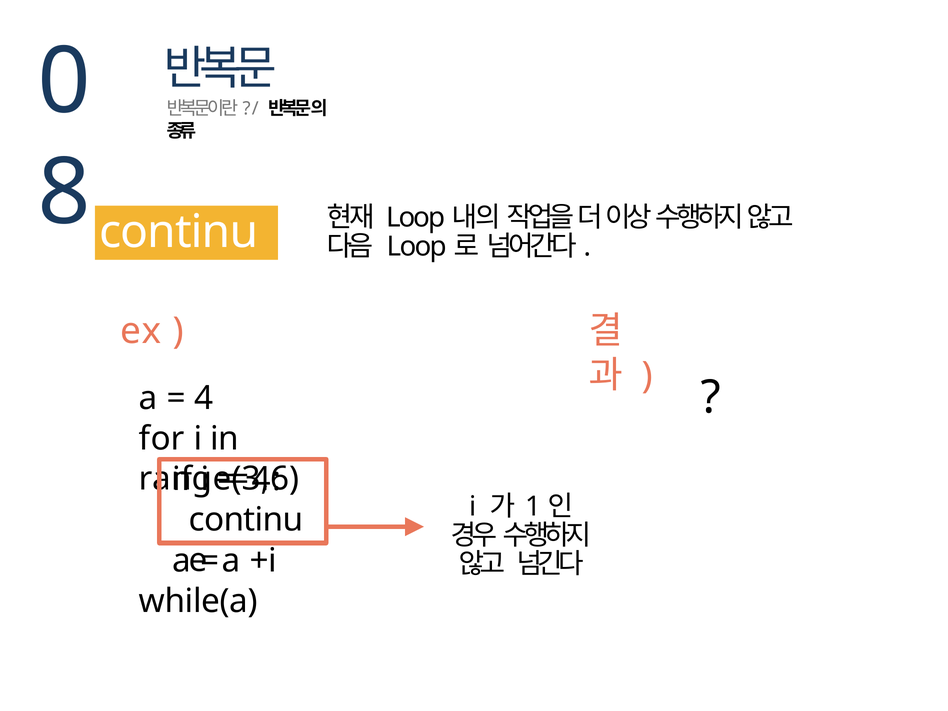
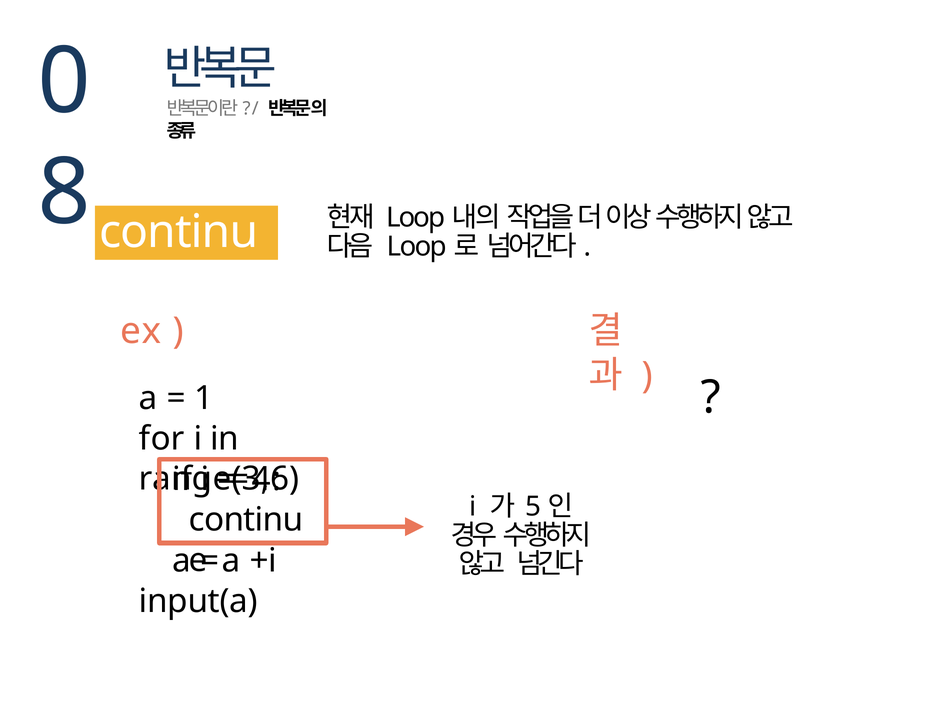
4 at (204, 398): 4 -> 1
1: 1 -> 5
while(a: while(a -> input(a
